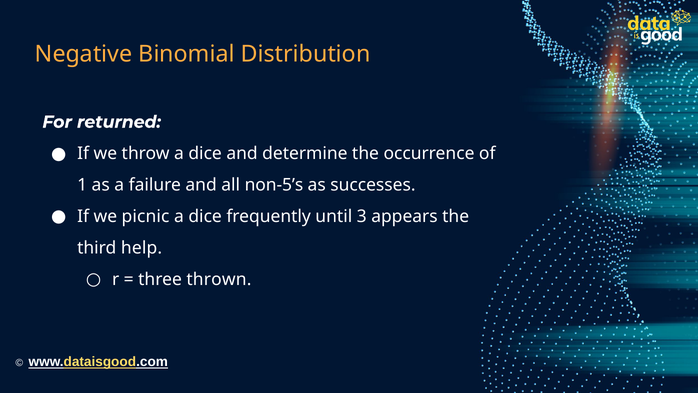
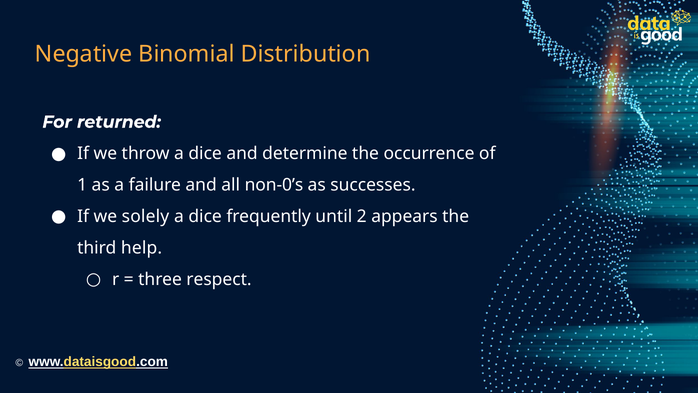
non-5’s: non-5’s -> non-0’s
picnic: picnic -> solely
3: 3 -> 2
thrown: thrown -> respect
